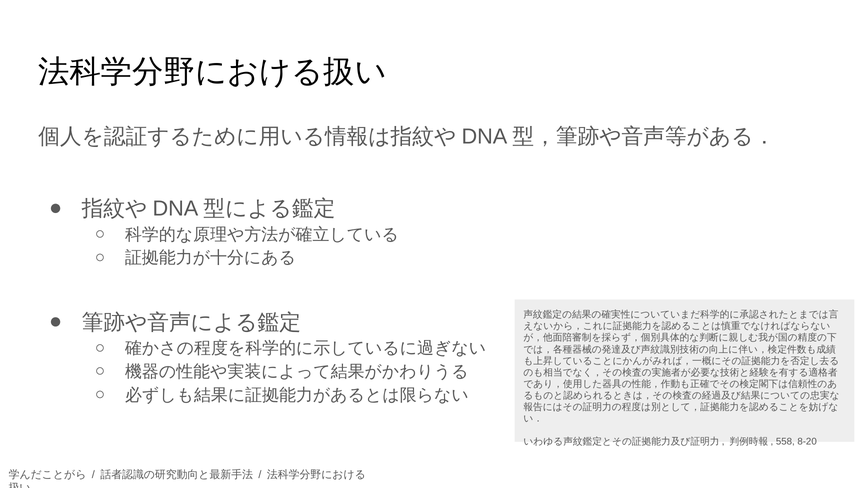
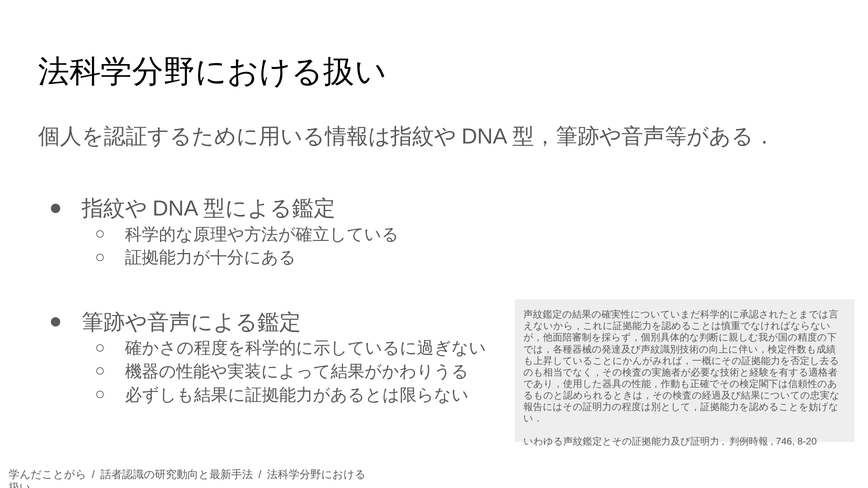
558: 558 -> 746
